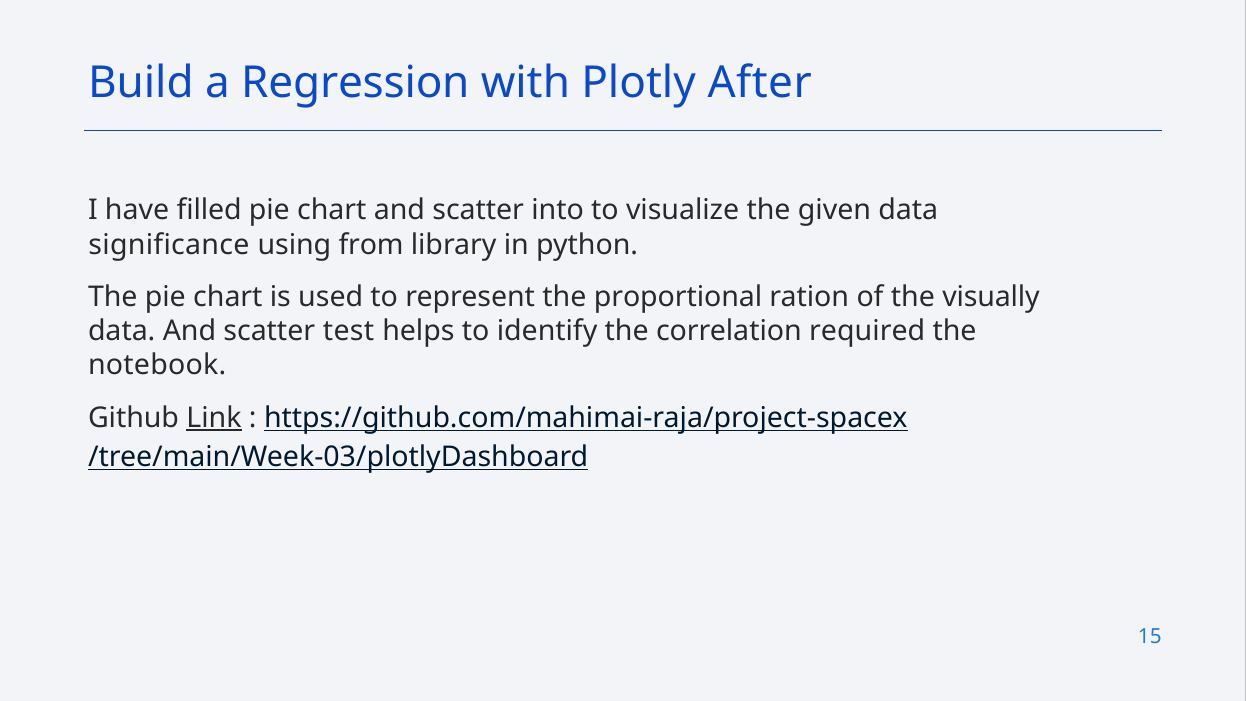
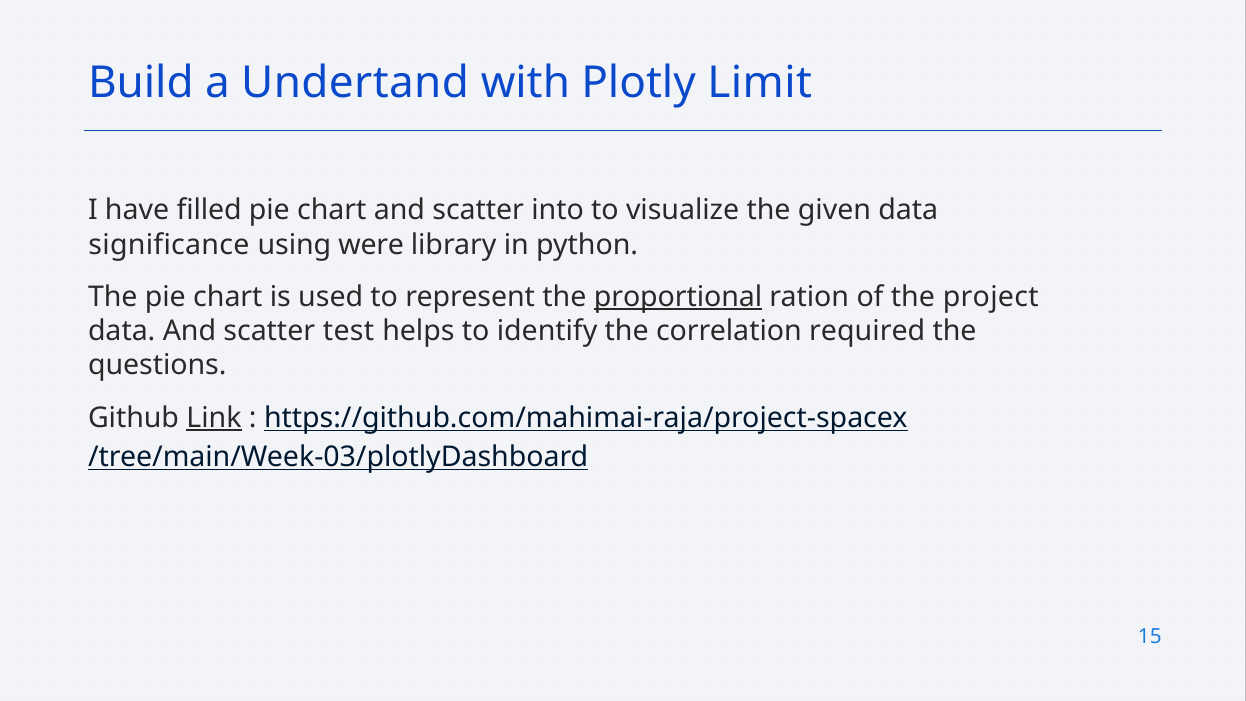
Regression: Regression -> Undertand
After: After -> Limit
from: from -> were
proportional underline: none -> present
visually: visually -> project
notebook: notebook -> questions
